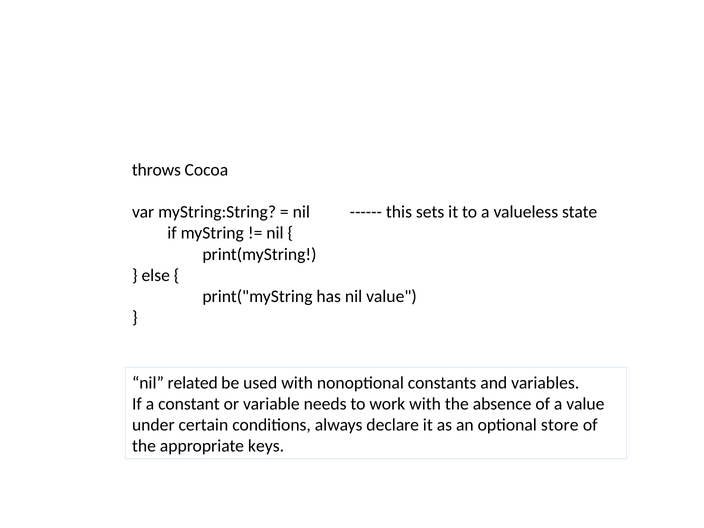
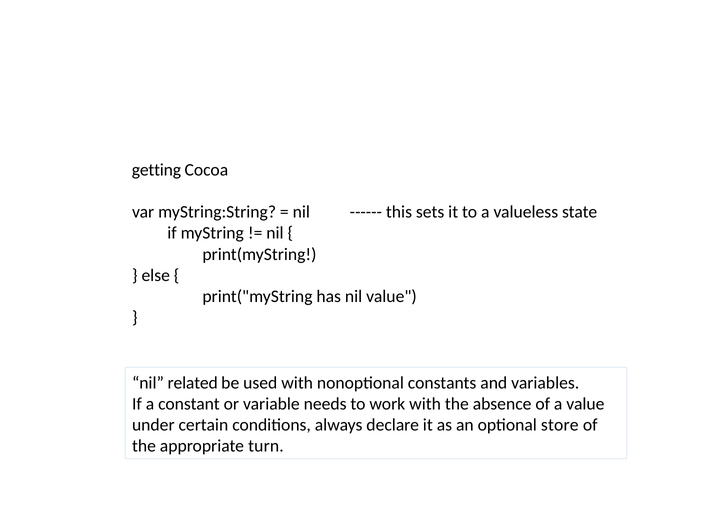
throws: throws -> getting
keys: keys -> turn
